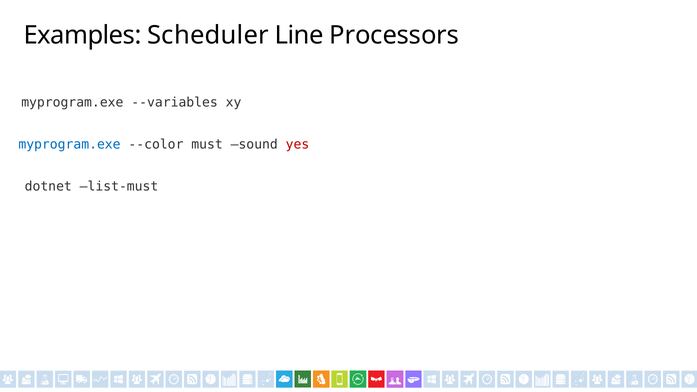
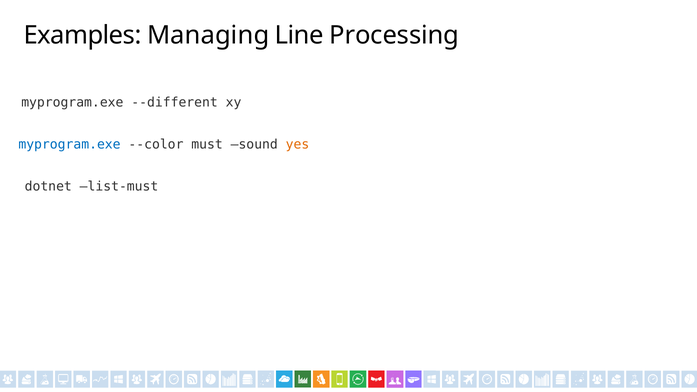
Scheduler: Scheduler -> Managing
Processors: Processors -> Processing
--variables: --variables -> --different
yes colour: red -> orange
